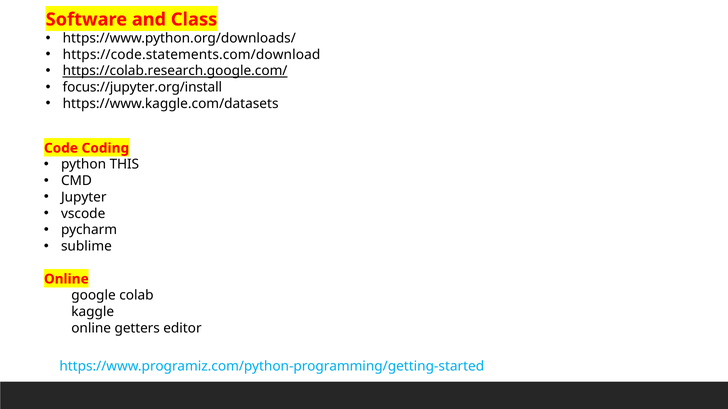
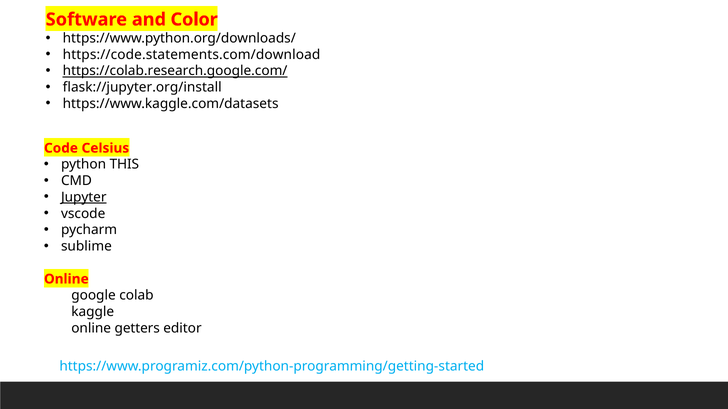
Class: Class -> Color
focus://jupyter.org/install: focus://jupyter.org/install -> flask://jupyter.org/install
Coding: Coding -> Celsius
Jupyter underline: none -> present
